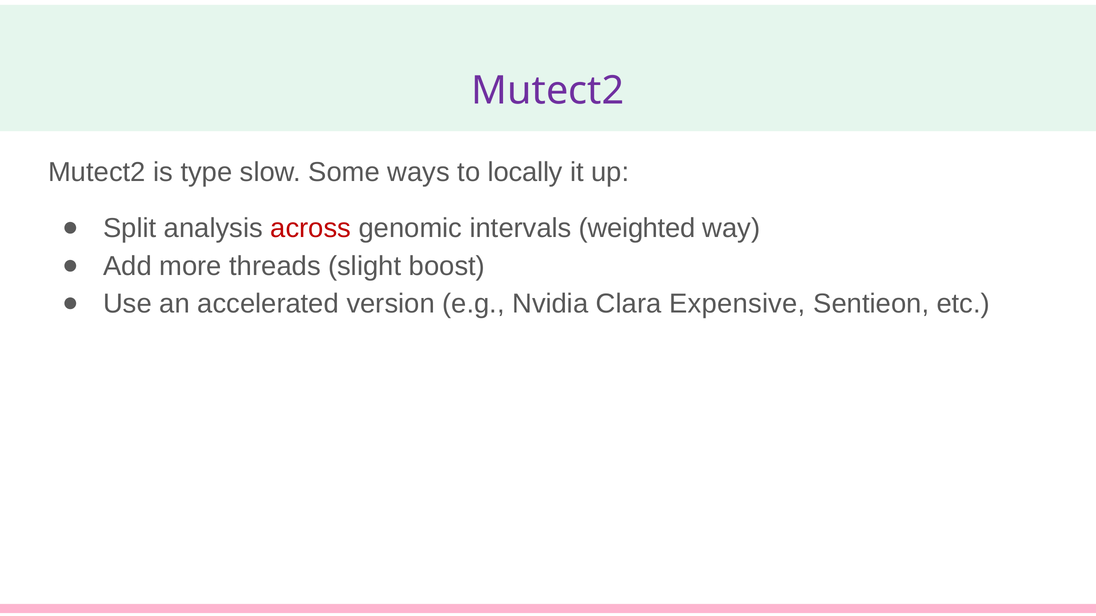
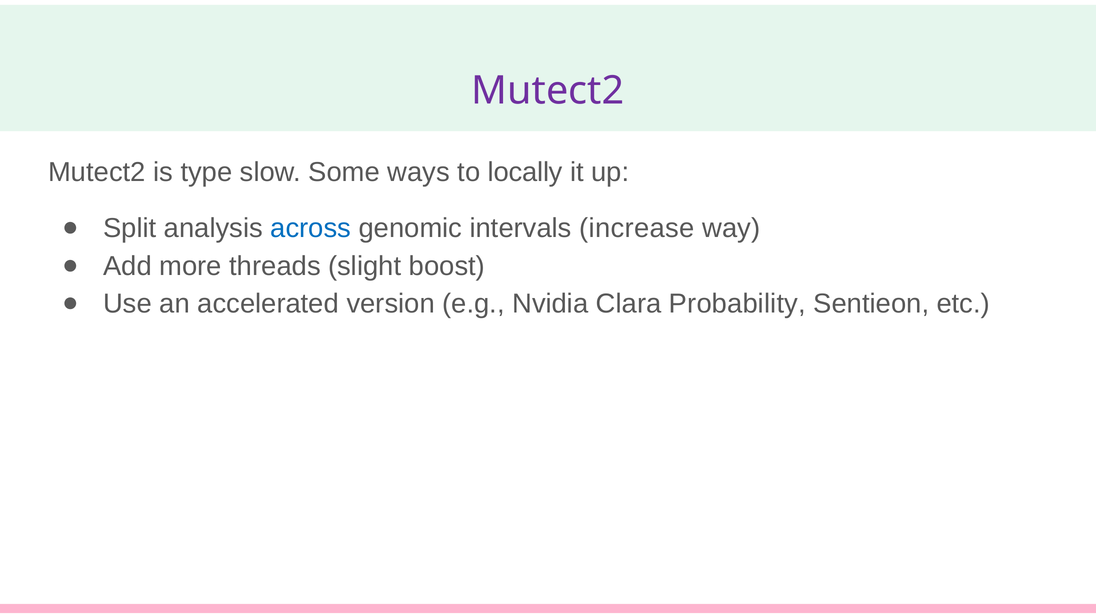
across colour: red -> blue
weighted: weighted -> increase
Expensive: Expensive -> Probability
